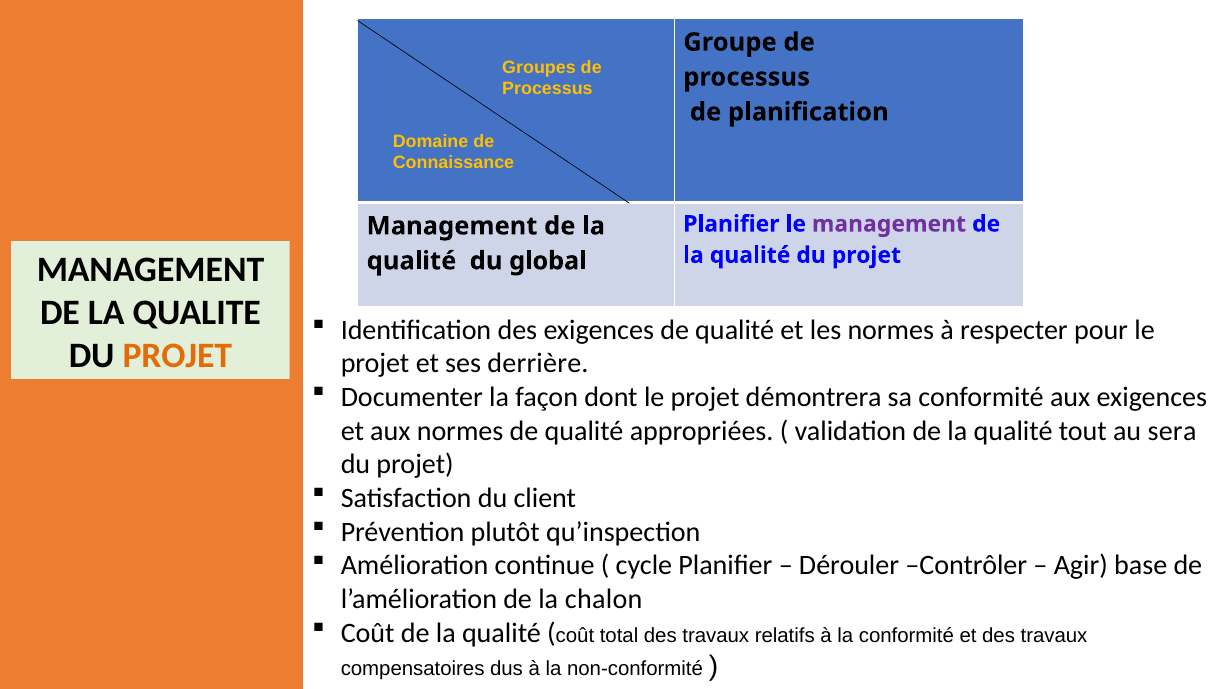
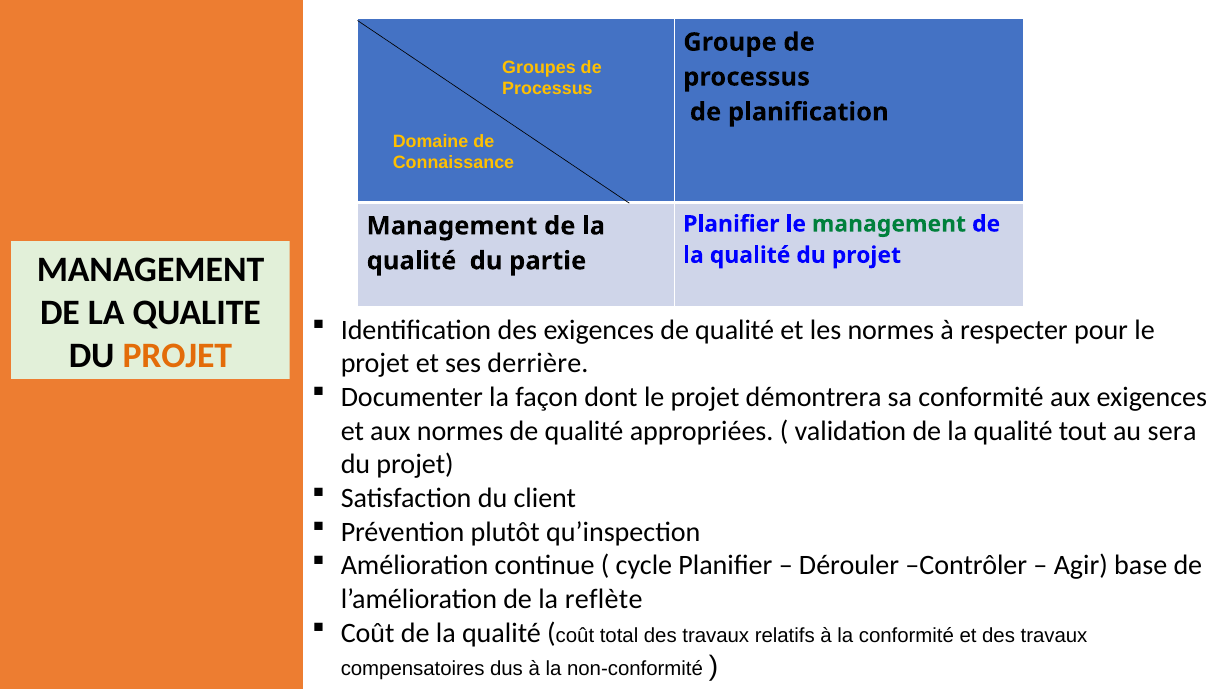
management at (889, 224) colour: purple -> green
global: global -> partie
chalon: chalon -> reflète
